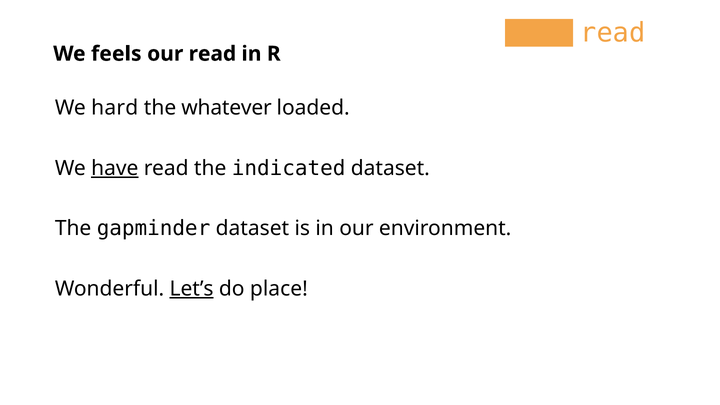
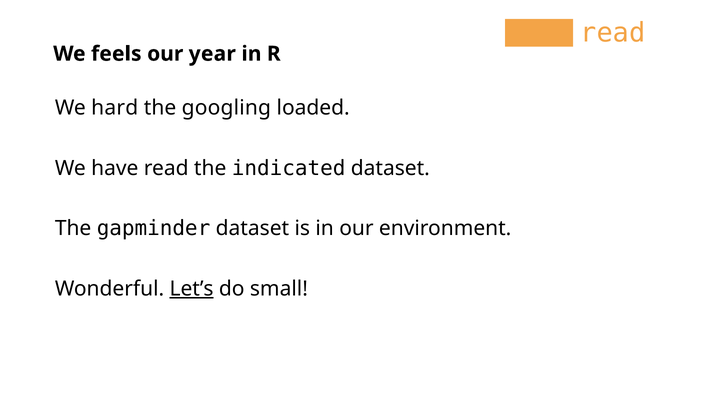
our read: read -> year
whatever: whatever -> googling
have underline: present -> none
place: place -> small
